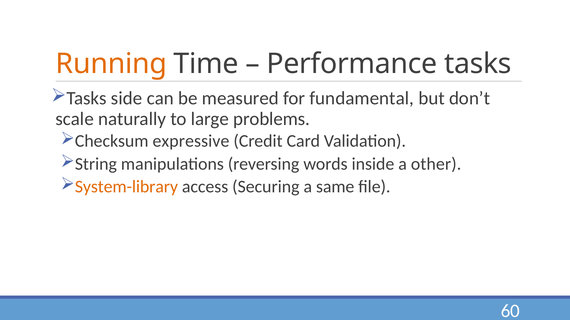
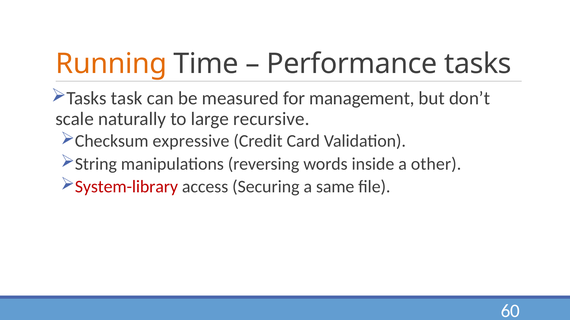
side: side -> task
fundamental: fundamental -> management
problems: problems -> recursive
System-library colour: orange -> red
